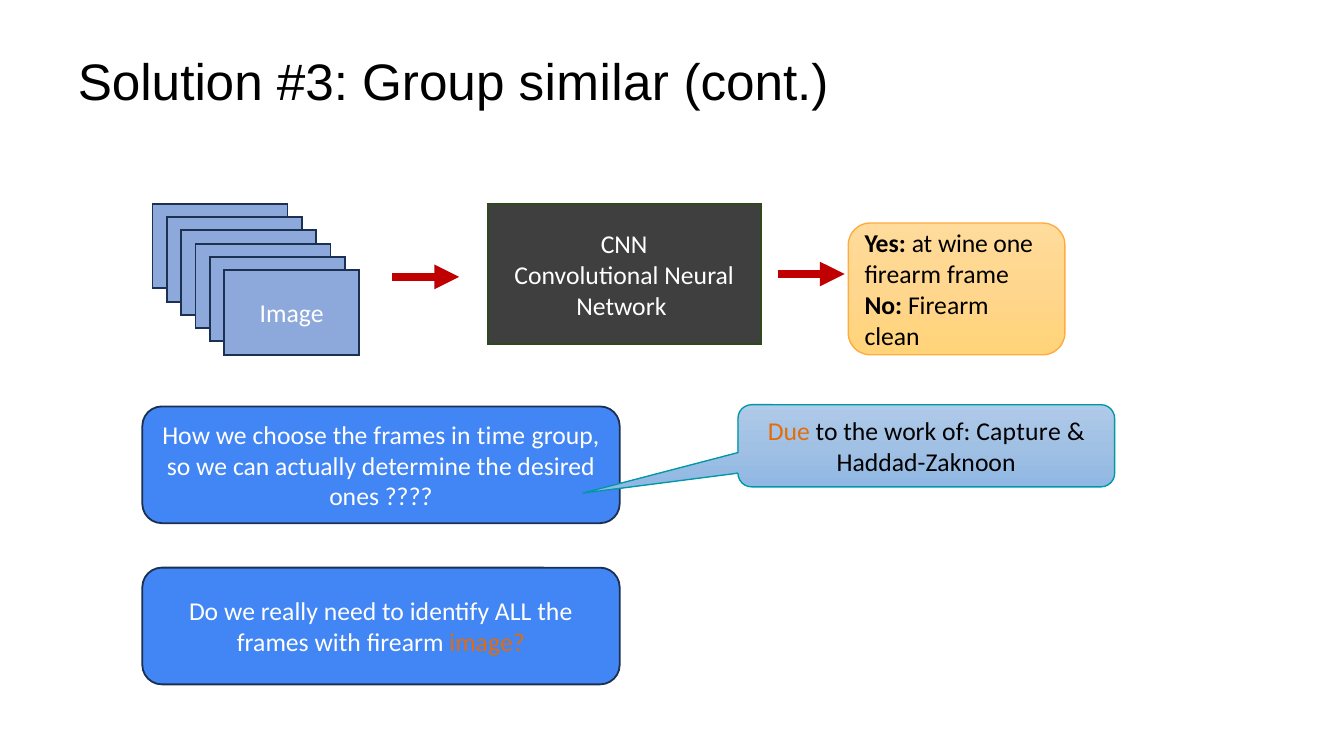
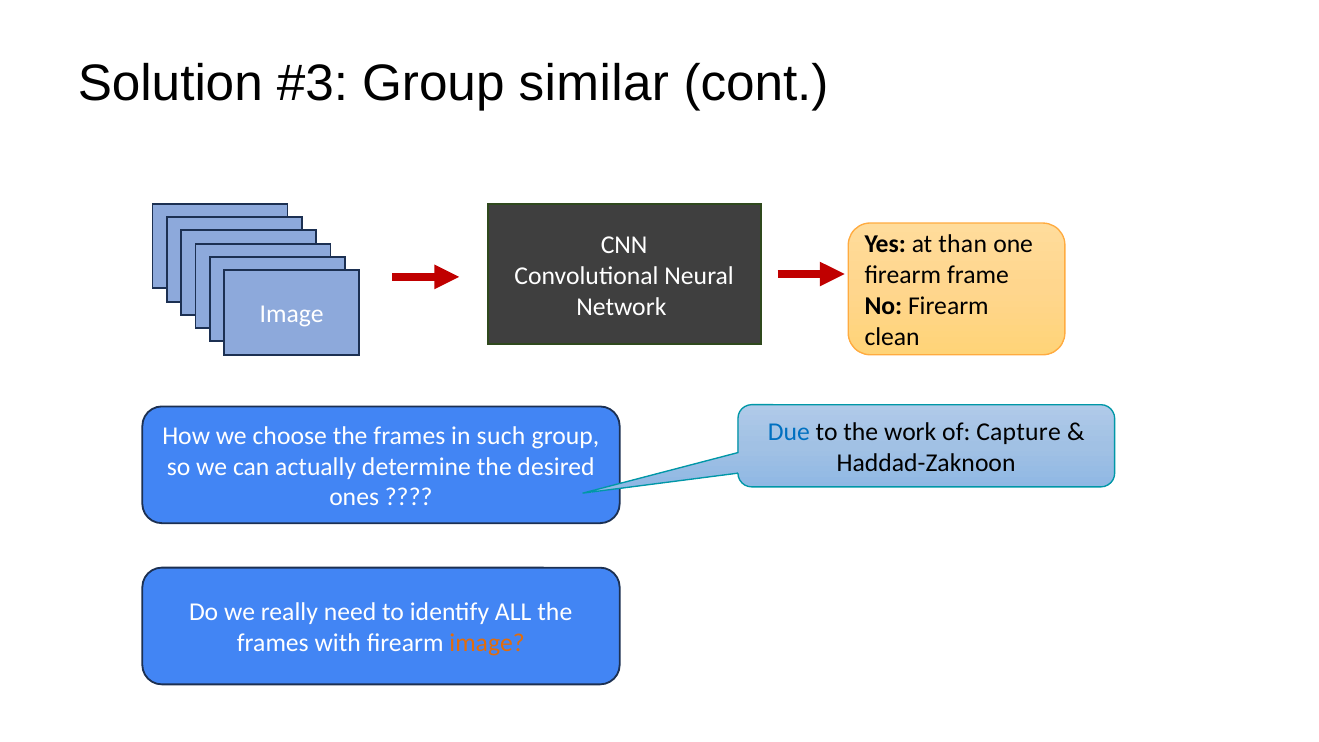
wine: wine -> than
Due colour: orange -> blue
time: time -> such
